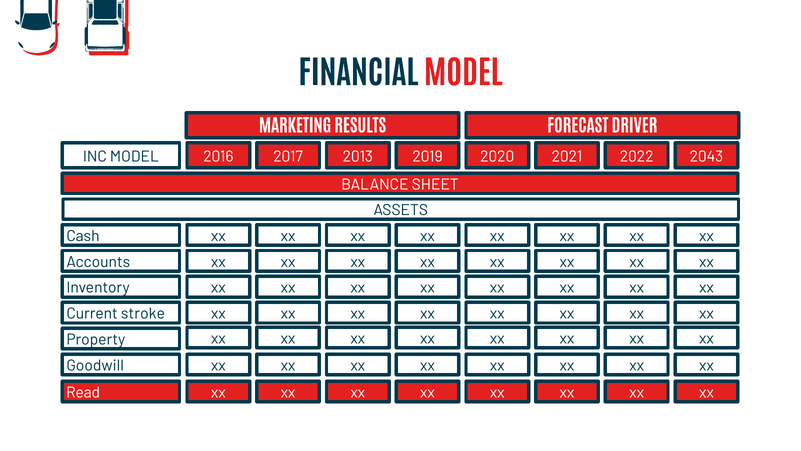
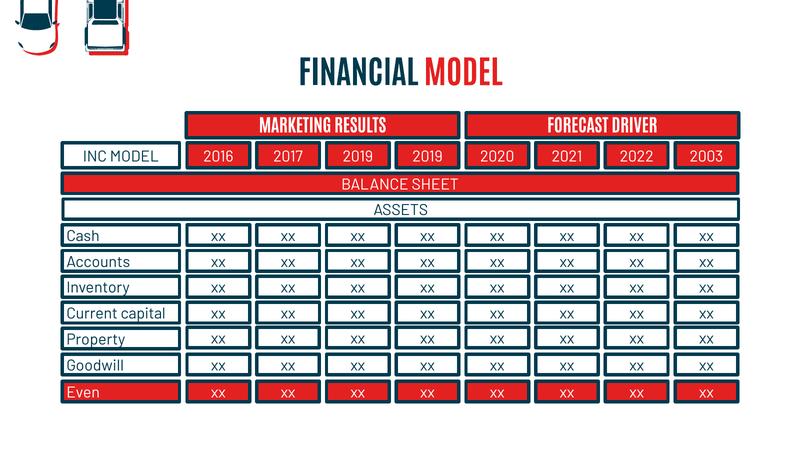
2017 2013: 2013 -> 2019
2043: 2043 -> 2003
stroke: stroke -> capital
Read: Read -> Even
